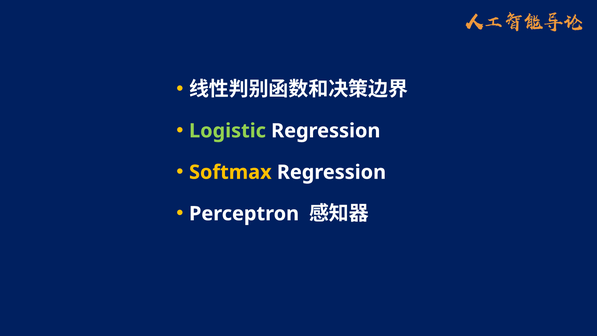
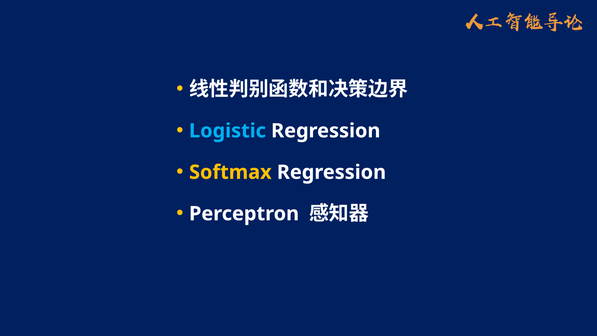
Logistic colour: light green -> light blue
